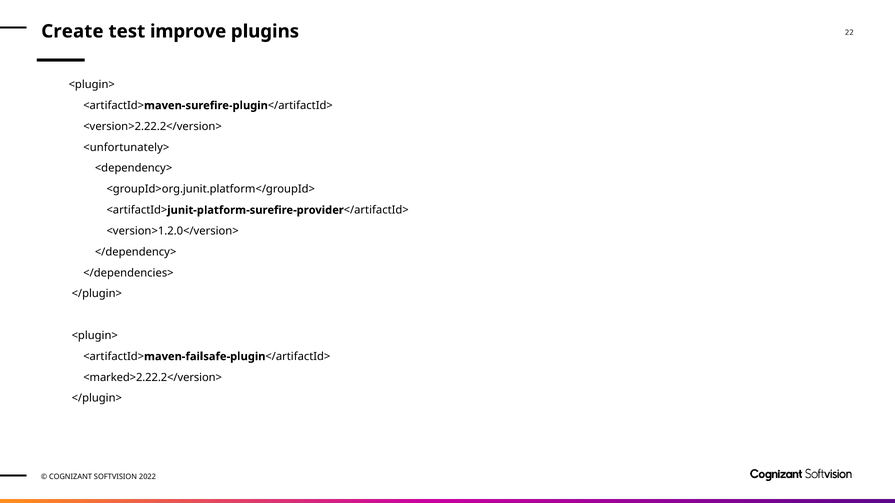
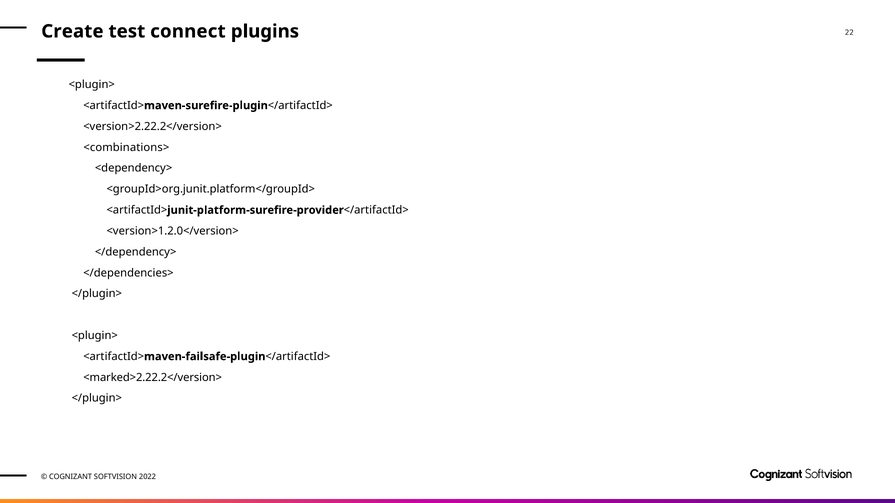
improve: improve -> connect
<unfortunately>: <unfortunately> -> <combinations>
